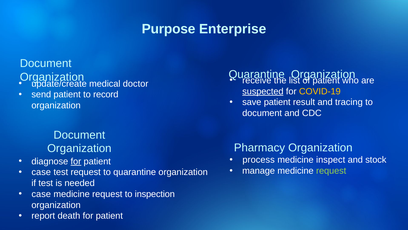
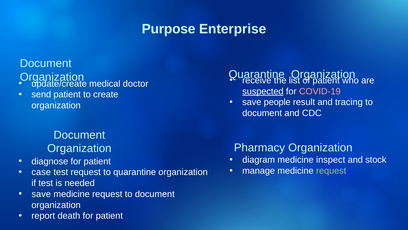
COVID-19 colour: yellow -> pink
record: record -> create
save patient: patient -> people
process: process -> diagram
for at (76, 161) underline: present -> none
case at (41, 194): case -> save
request to inspection: inspection -> document
